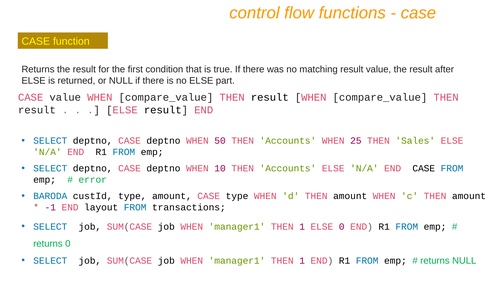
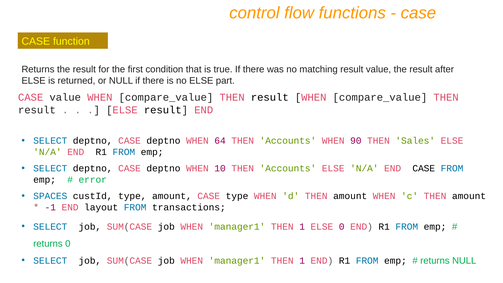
50: 50 -> 64
25: 25 -> 90
BARODA: BARODA -> SPACES
